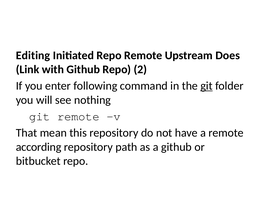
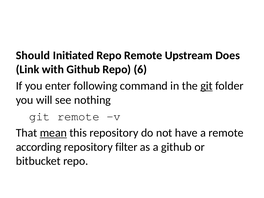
Editing: Editing -> Should
2: 2 -> 6
mean underline: none -> present
path: path -> filter
